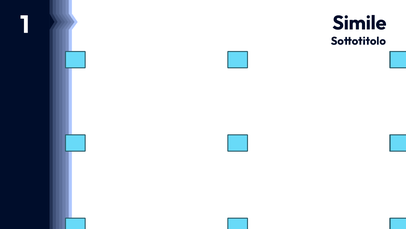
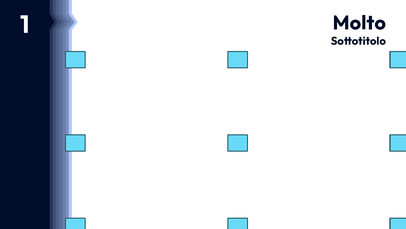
Simile: Simile -> Molto
